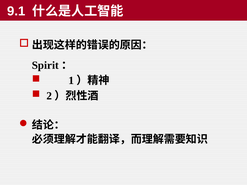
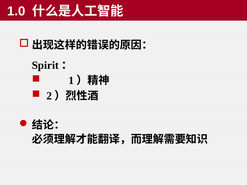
9.1: 9.1 -> 1.0
